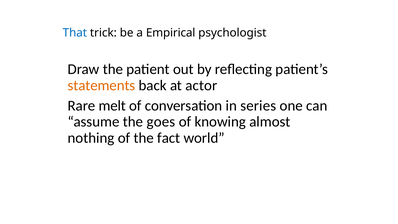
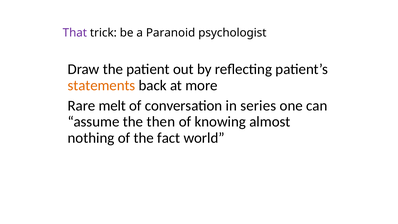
That colour: blue -> purple
Empirical: Empirical -> Paranoid
actor: actor -> more
goes: goes -> then
